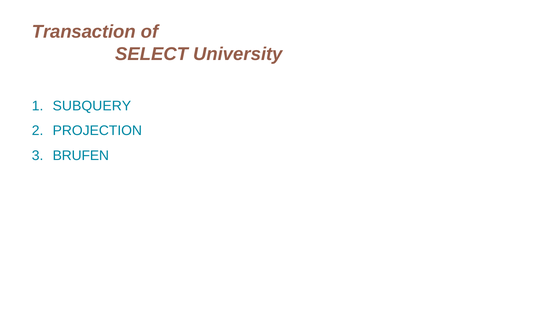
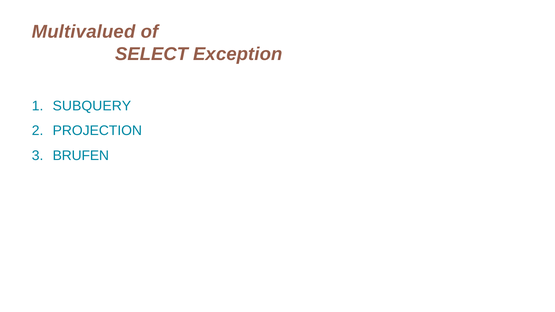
Transaction: Transaction -> Multivalued
University: University -> Exception
